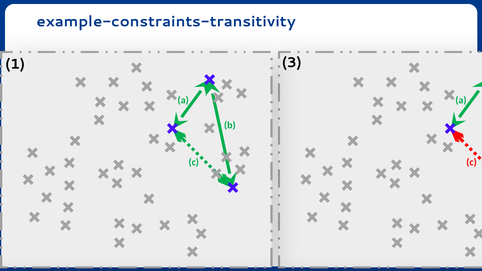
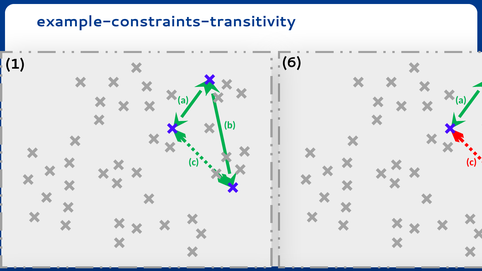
3: 3 -> 6
